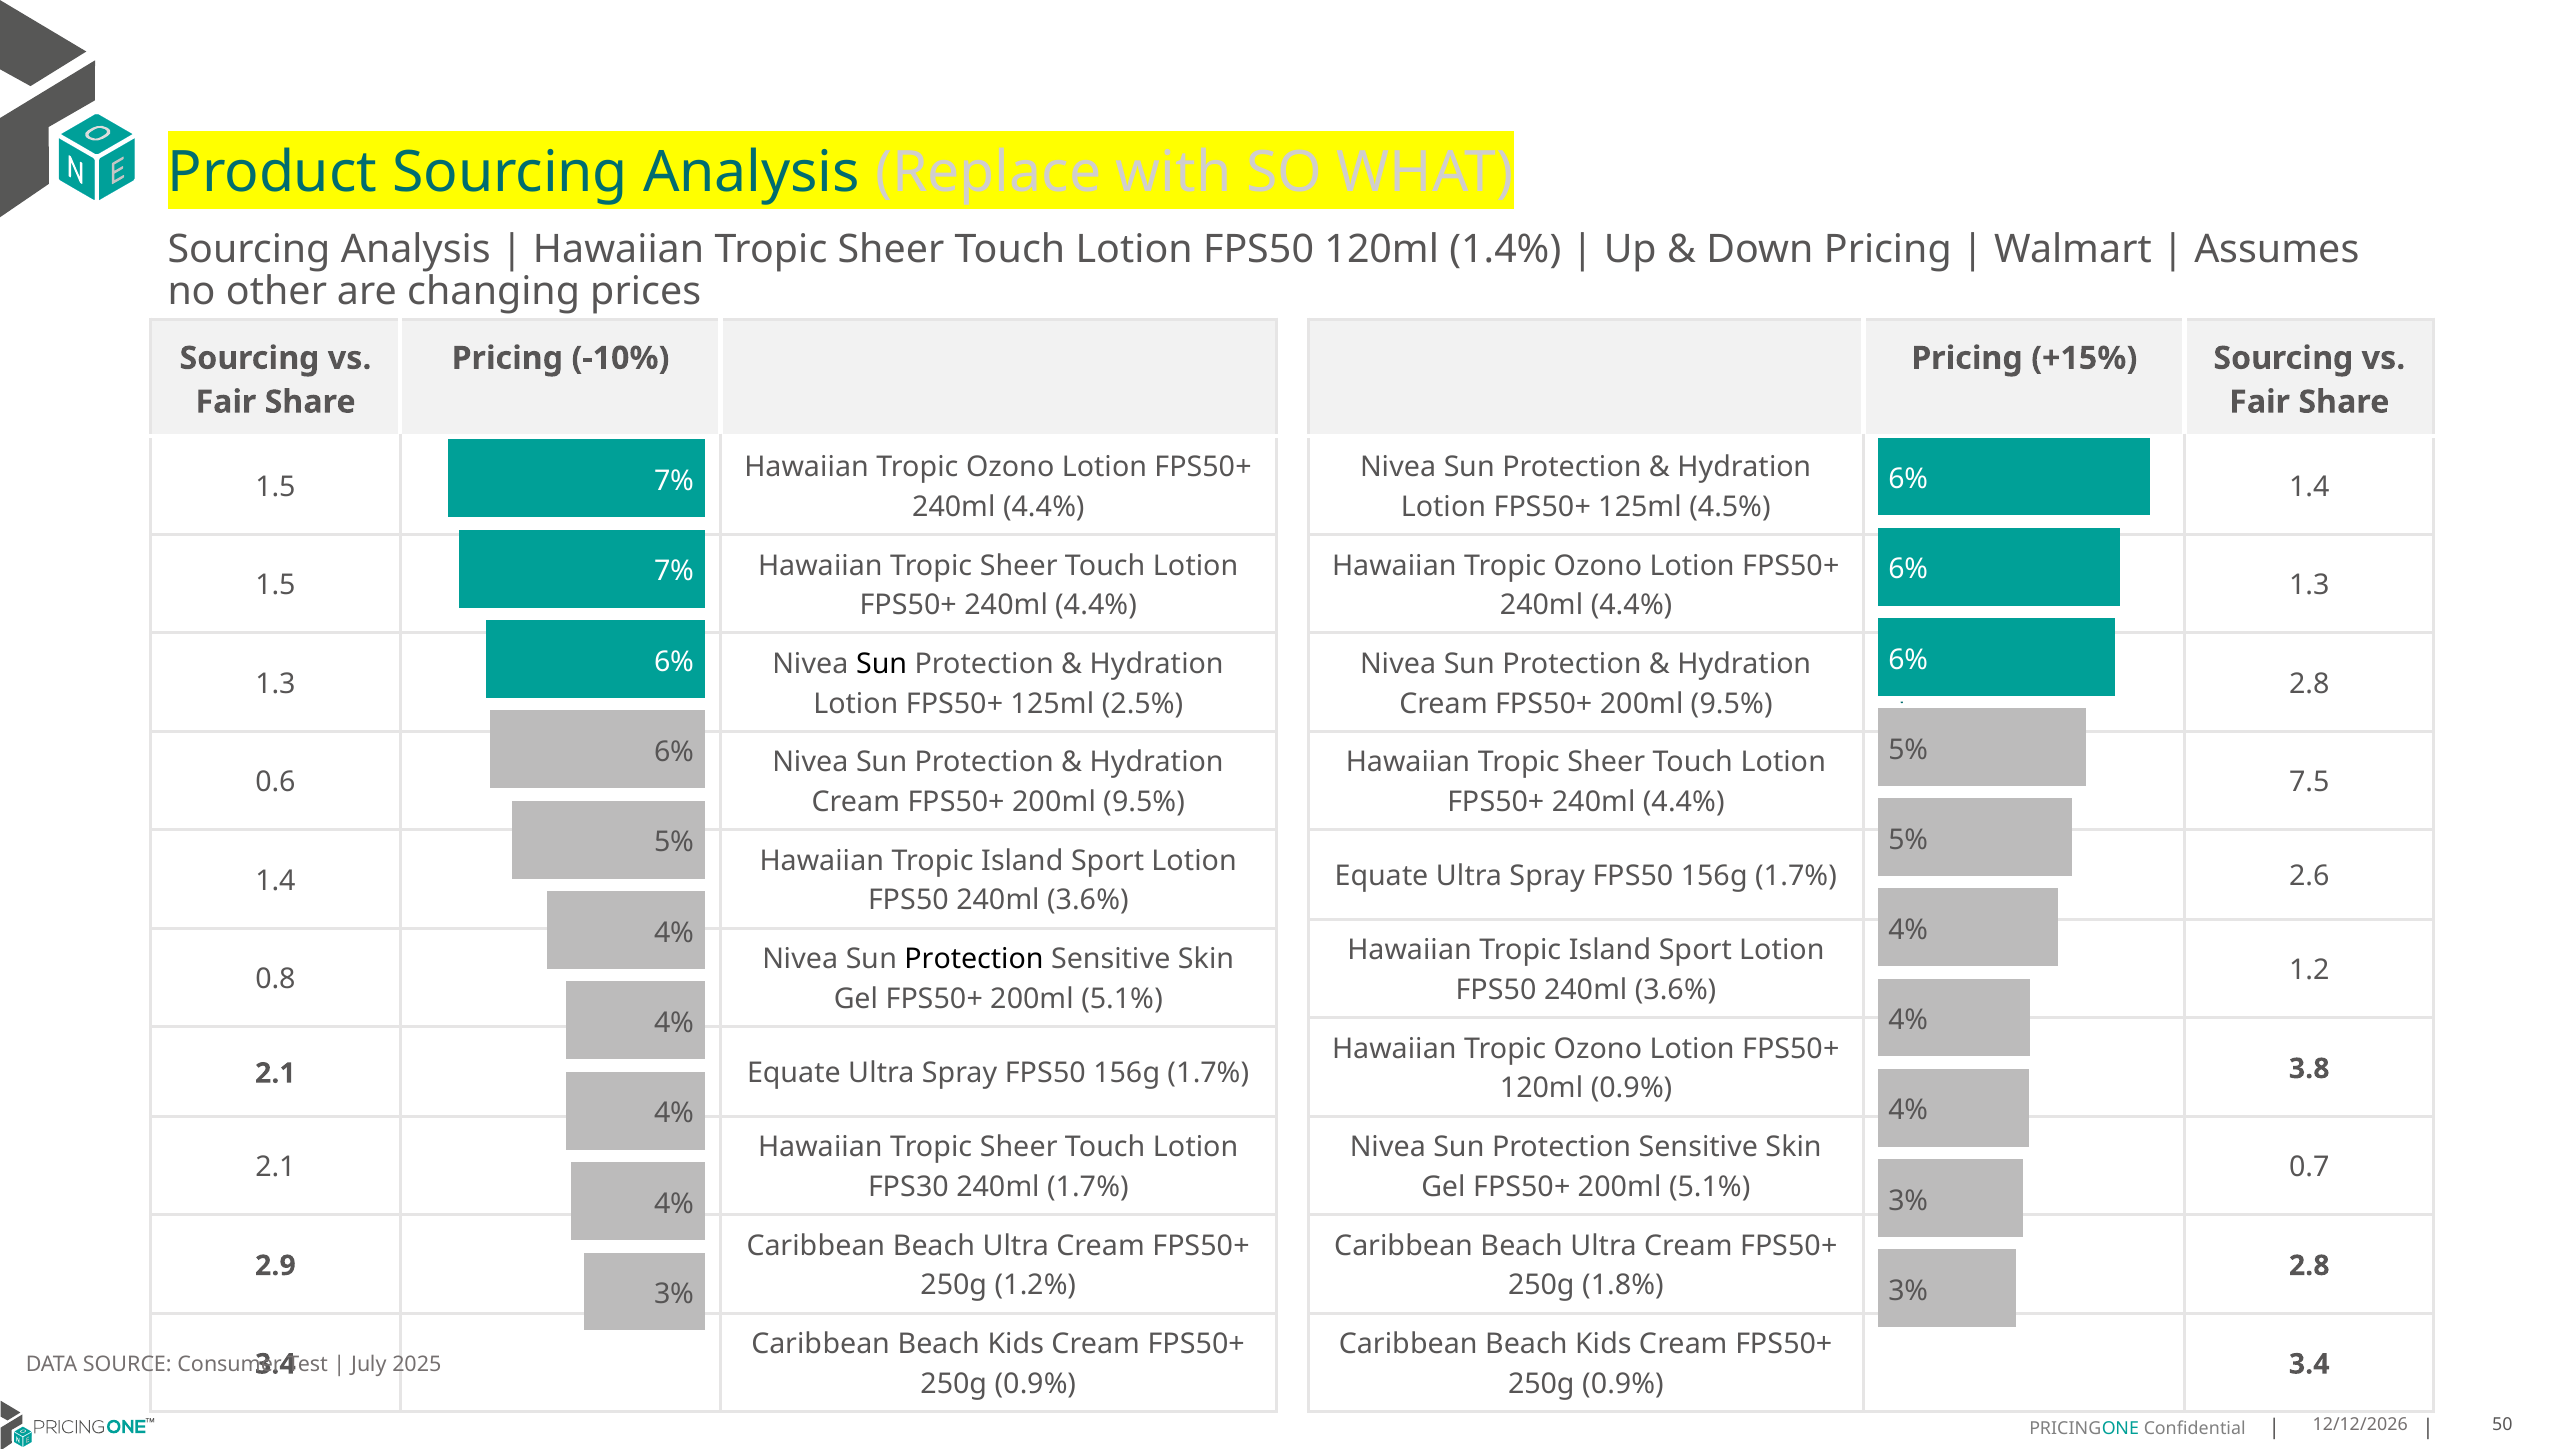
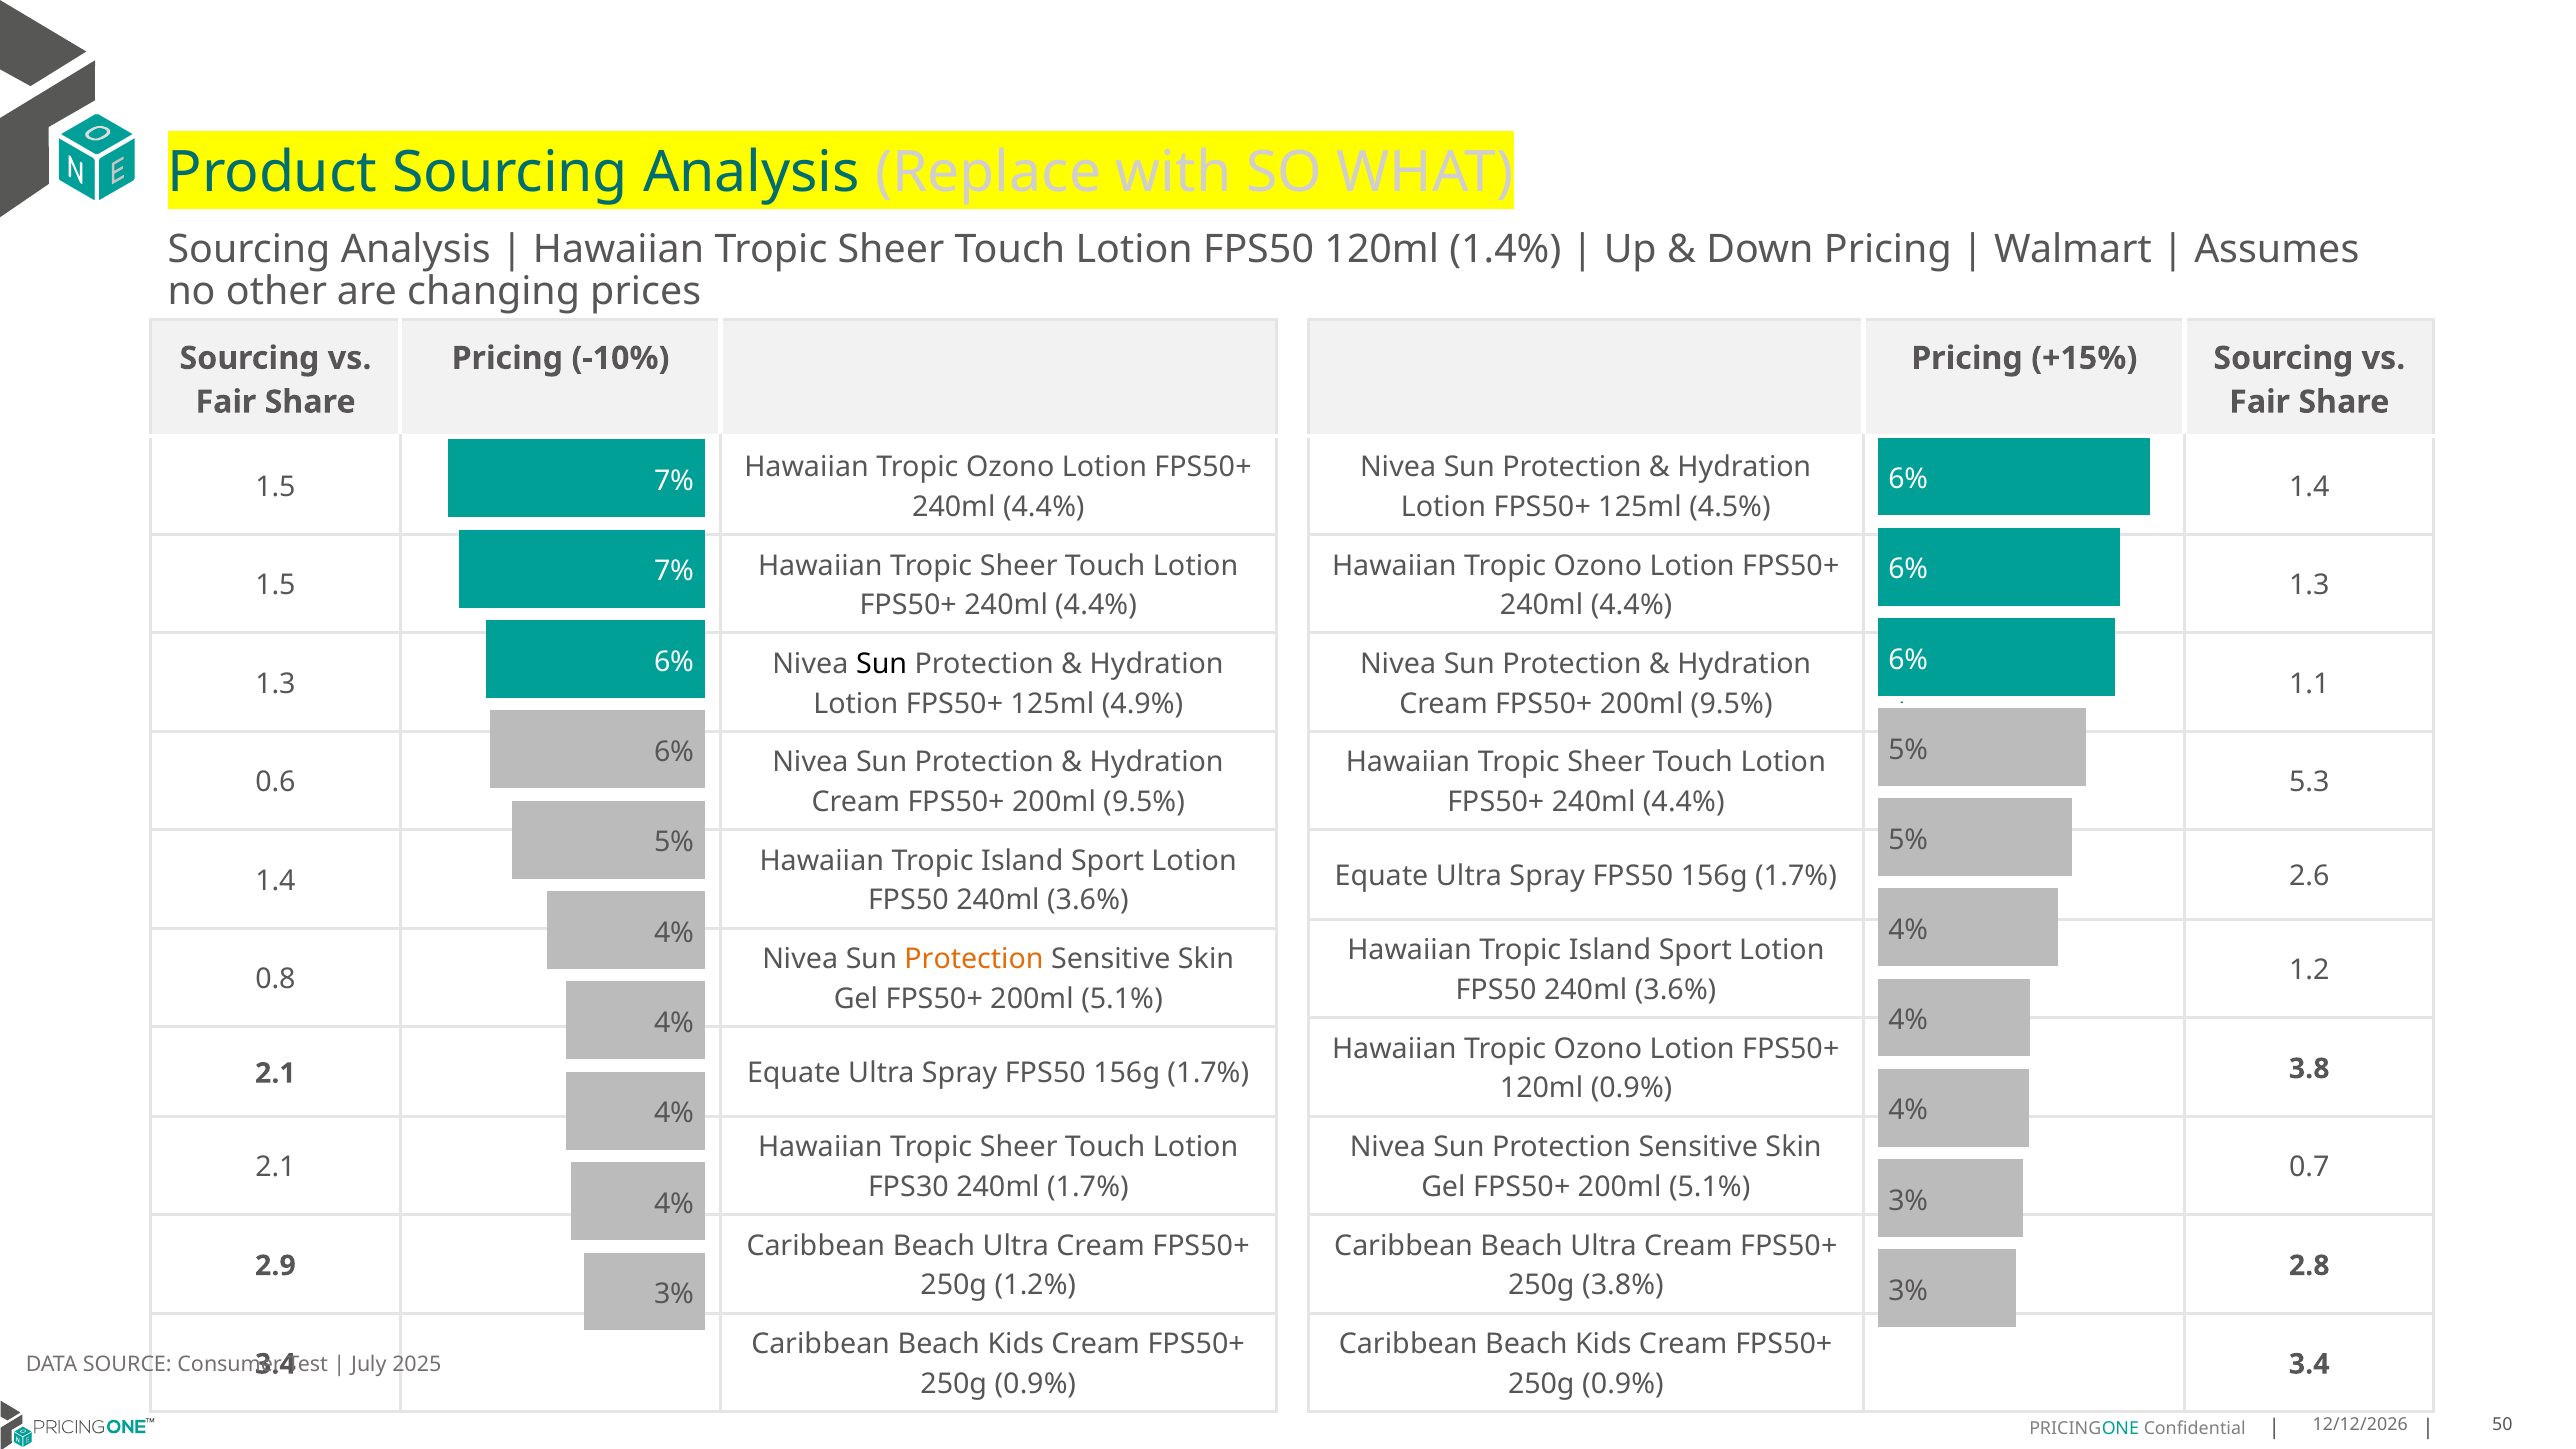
2.8 at (2309, 684): 2.8 -> 1.1
2.5%: 2.5% -> 4.9%
7.5: 7.5 -> 5.3
Protection at (974, 960) colour: black -> orange
1.8%: 1.8% -> 3.8%
